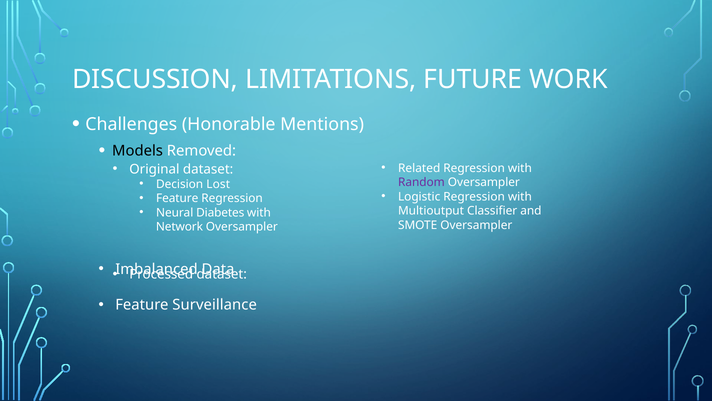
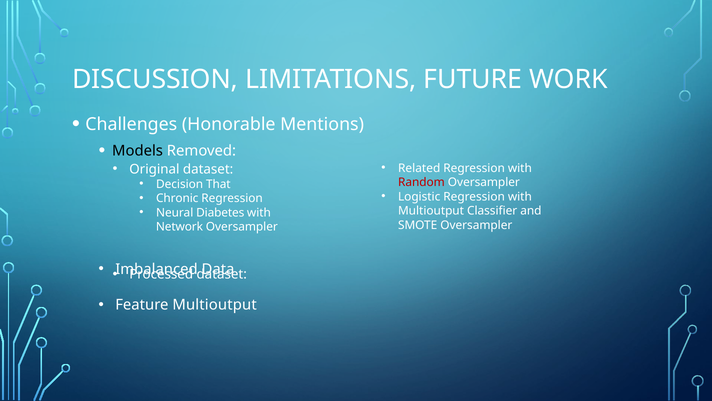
Lost: Lost -> That
Random colour: purple -> red
Feature at (177, 198): Feature -> Chronic
Feature Surveillance: Surveillance -> Multioutput
